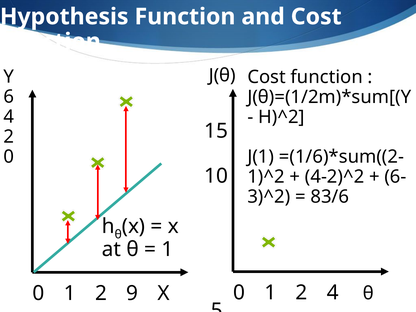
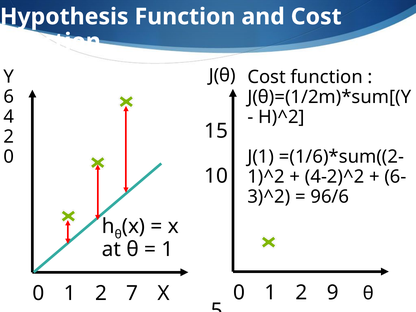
83/6: 83/6 -> 96/6
2 4: 4 -> 9
9: 9 -> 7
